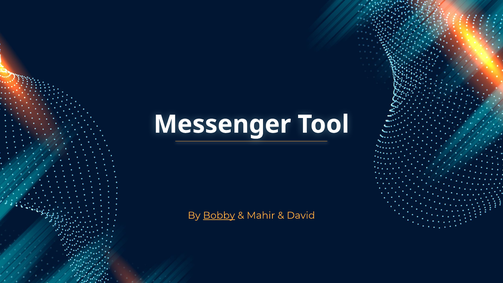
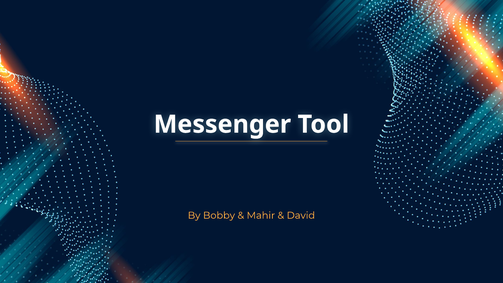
Bobby underline: present -> none
